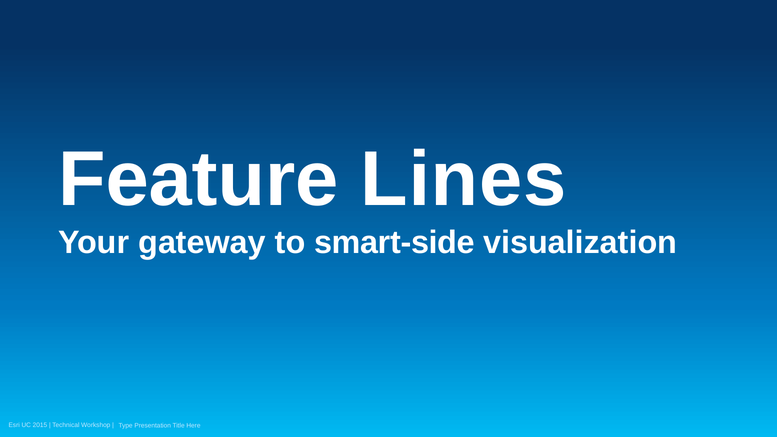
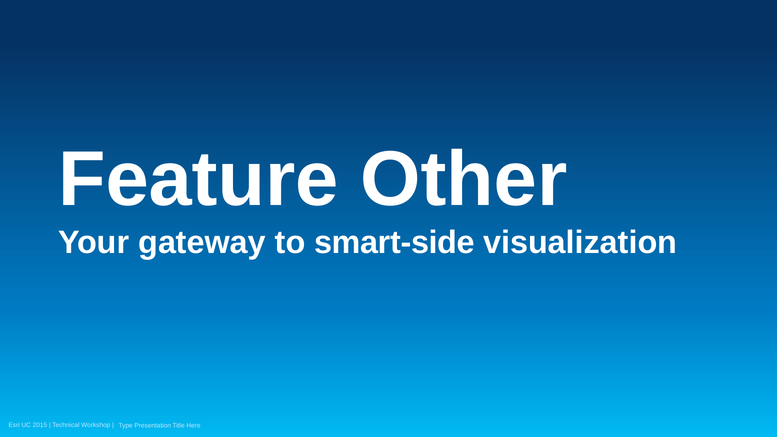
Lines: Lines -> Other
